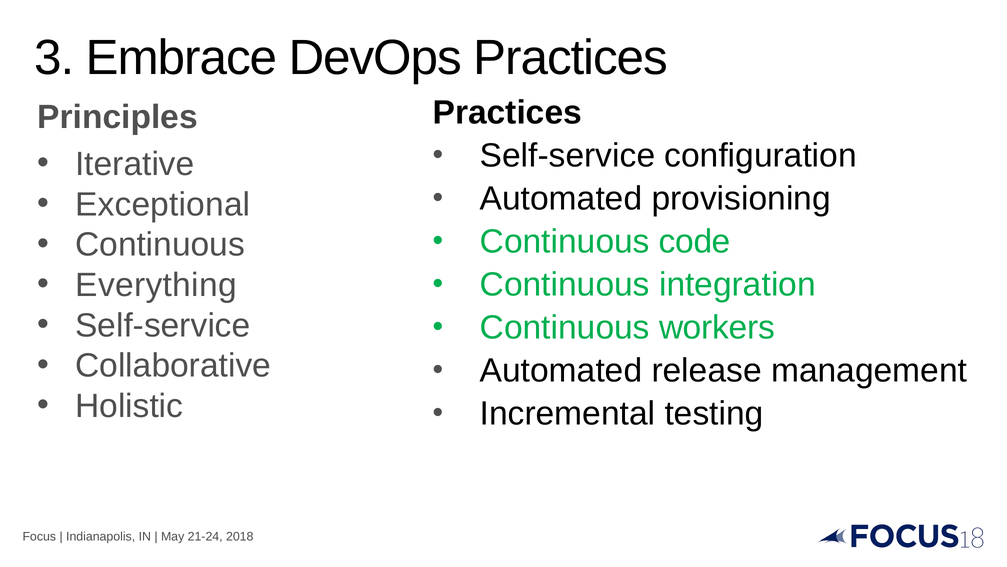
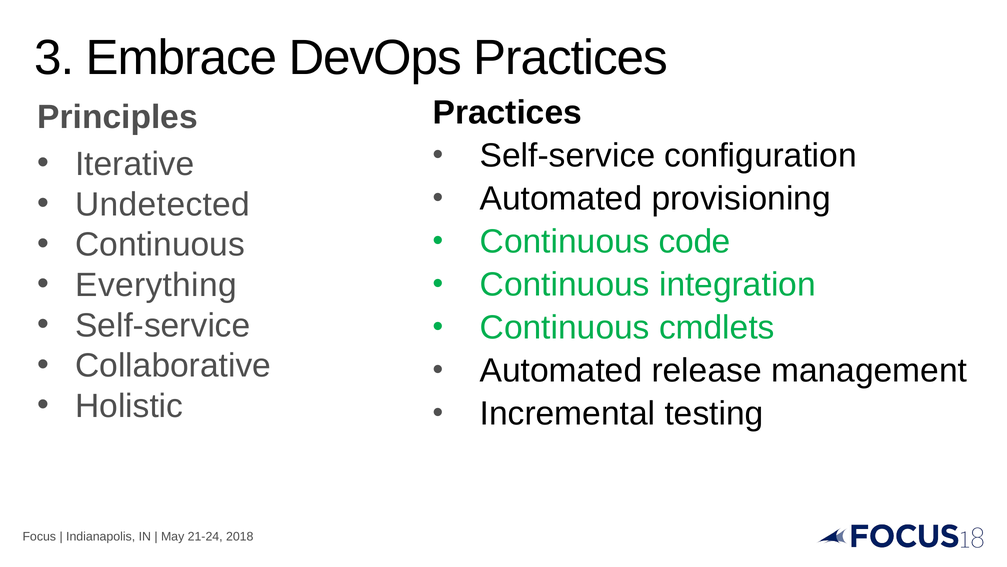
Exceptional: Exceptional -> Undetected
workers: workers -> cmdlets
